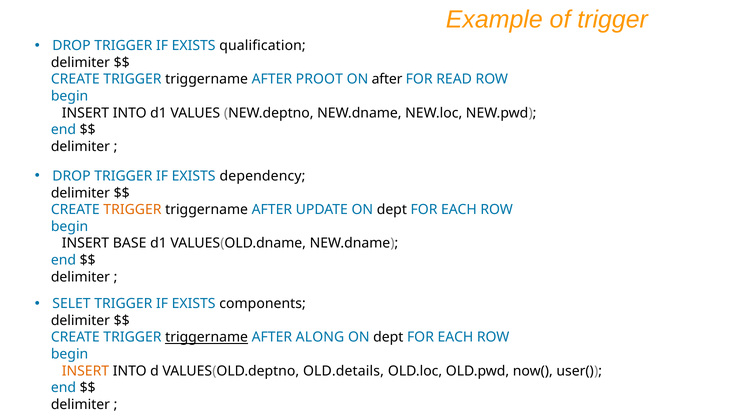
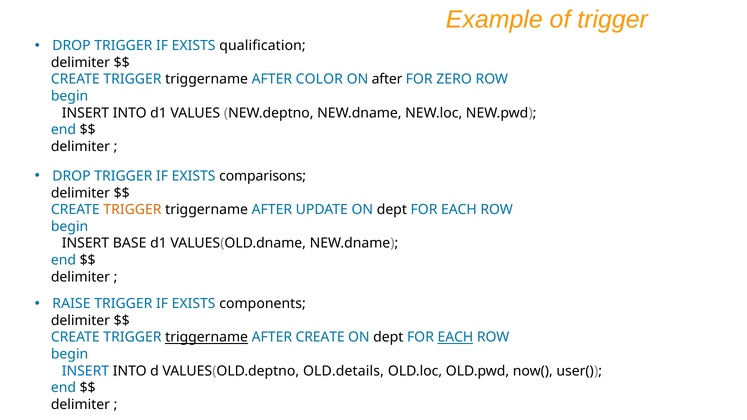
PROOT: PROOT -> COLOR
READ: READ -> ZERO
dependency: dependency -> comparisons
SELET: SELET -> RAISE
AFTER ALONG: ALONG -> CREATE
EACH at (455, 337) underline: none -> present
INSERT at (85, 371) colour: orange -> blue
